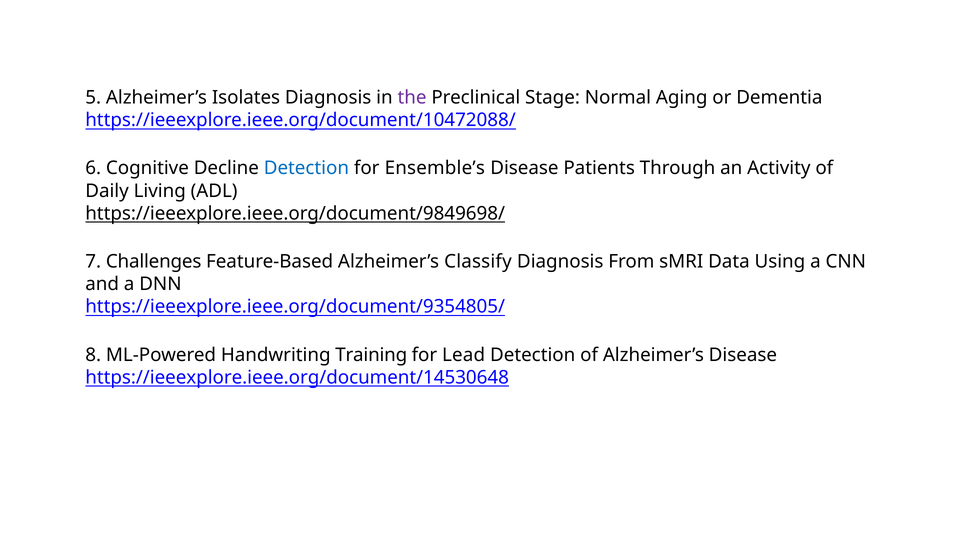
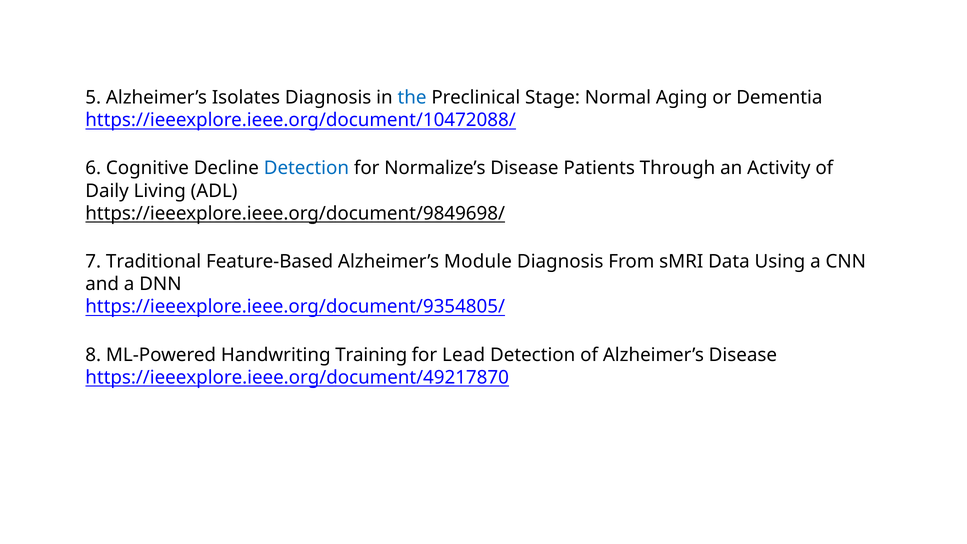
the colour: purple -> blue
Ensemble’s: Ensemble’s -> Normalize’s
Challenges: Challenges -> Traditional
Classify: Classify -> Module
https://ieeexplore.ieee.org/document/14530648: https://ieeexplore.ieee.org/document/14530648 -> https://ieeexplore.ieee.org/document/49217870
